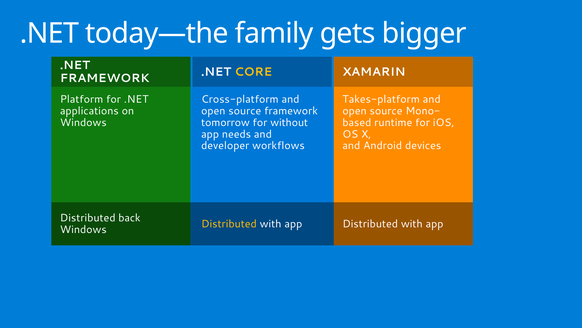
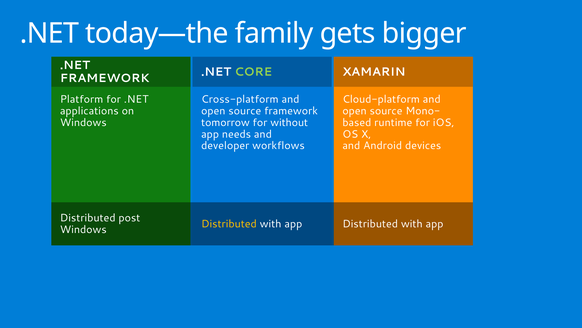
CORE colour: yellow -> light green
Takes-platform: Takes-platform -> Cloud-platform
back: back -> post
